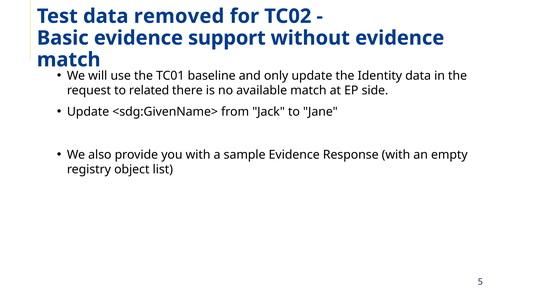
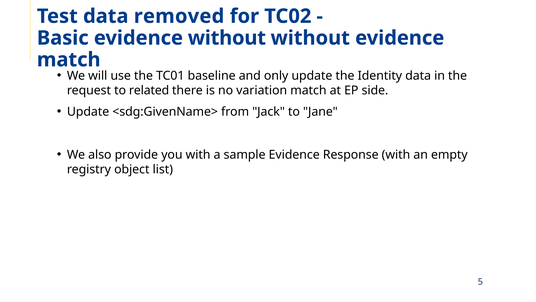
evidence support: support -> without
available: available -> variation
